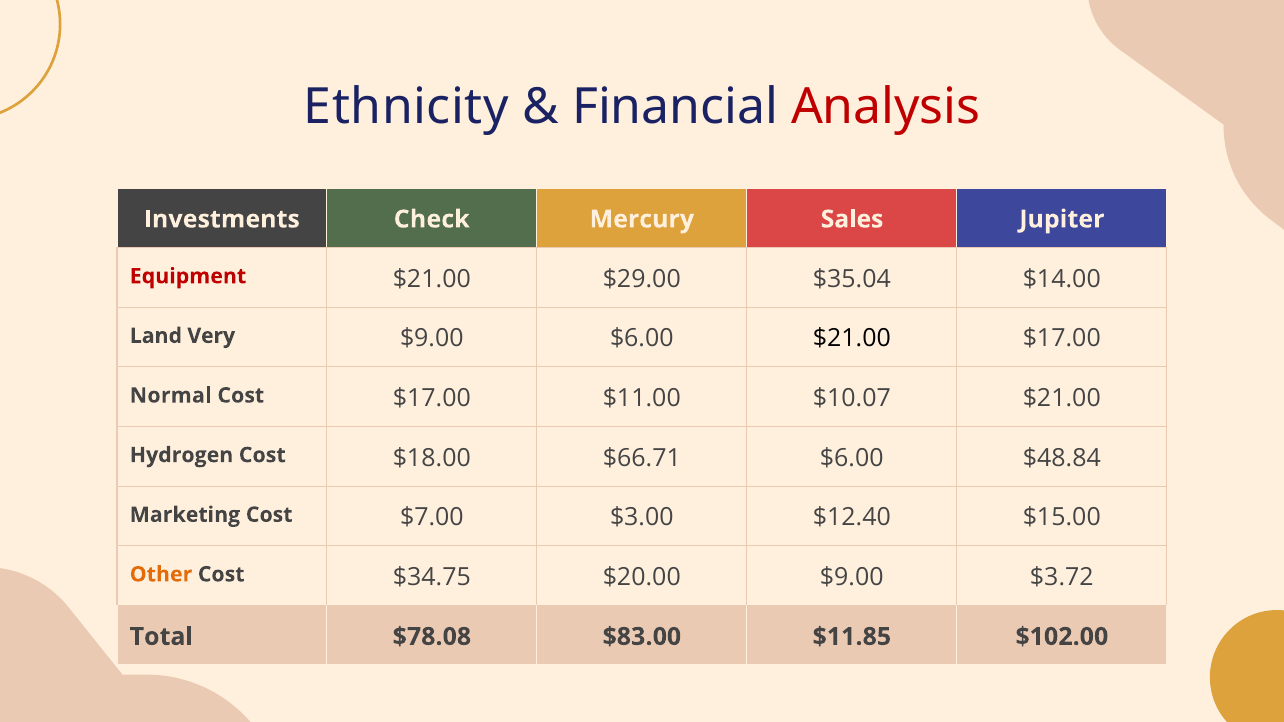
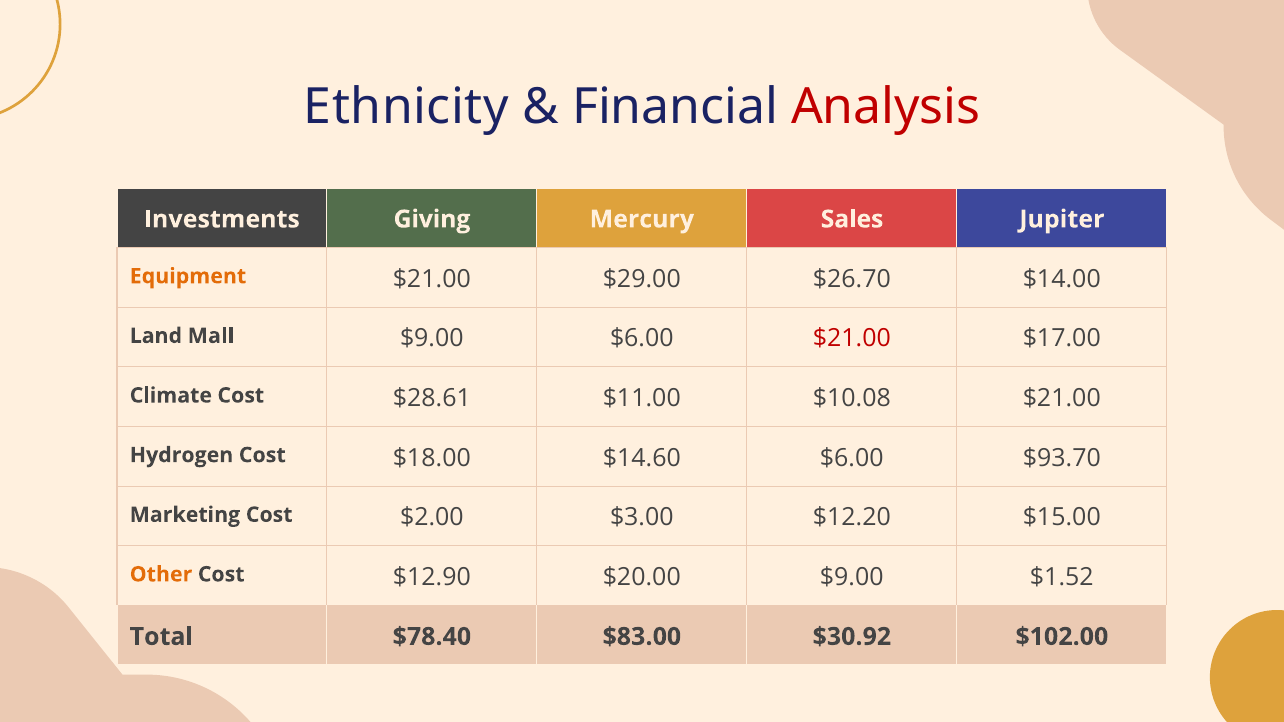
Check: Check -> Giving
Equipment colour: red -> orange
$35.04: $35.04 -> $26.70
Very: Very -> Mall
$21.00 at (852, 339) colour: black -> red
Normal: Normal -> Climate
Cost $17.00: $17.00 -> $28.61
$10.07: $10.07 -> $10.08
$66.71: $66.71 -> $14.60
$48.84: $48.84 -> $93.70
$7.00: $7.00 -> $2.00
$12.40: $12.40 -> $12.20
$34.75: $34.75 -> $12.90
$3.72: $3.72 -> $1.52
$78.08: $78.08 -> $78.40
$11.85: $11.85 -> $30.92
